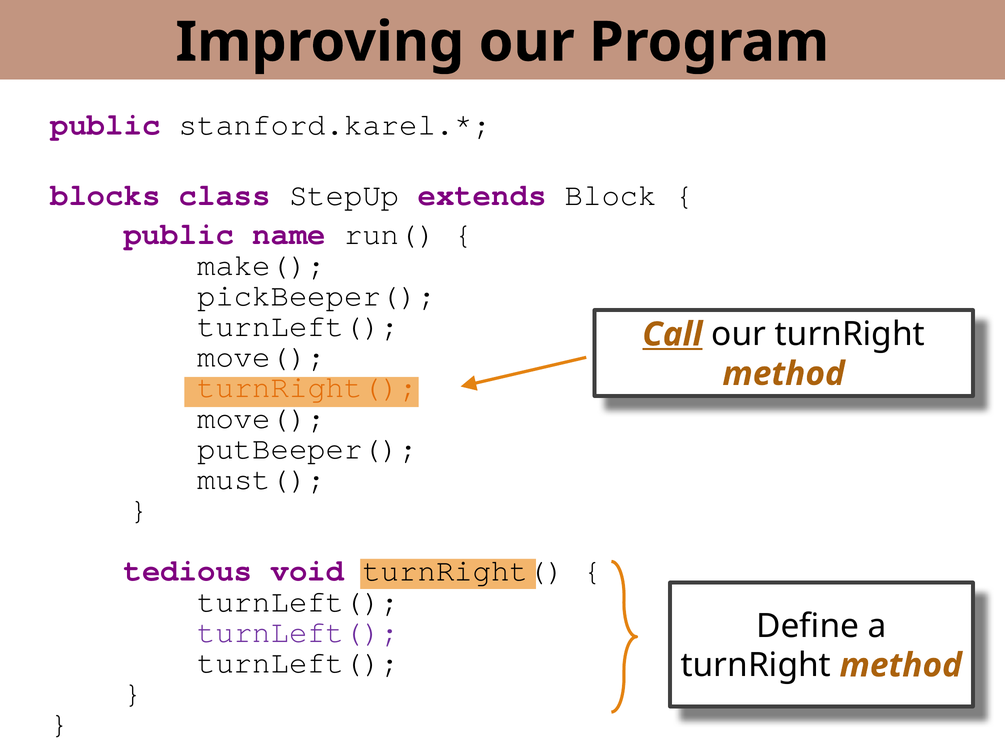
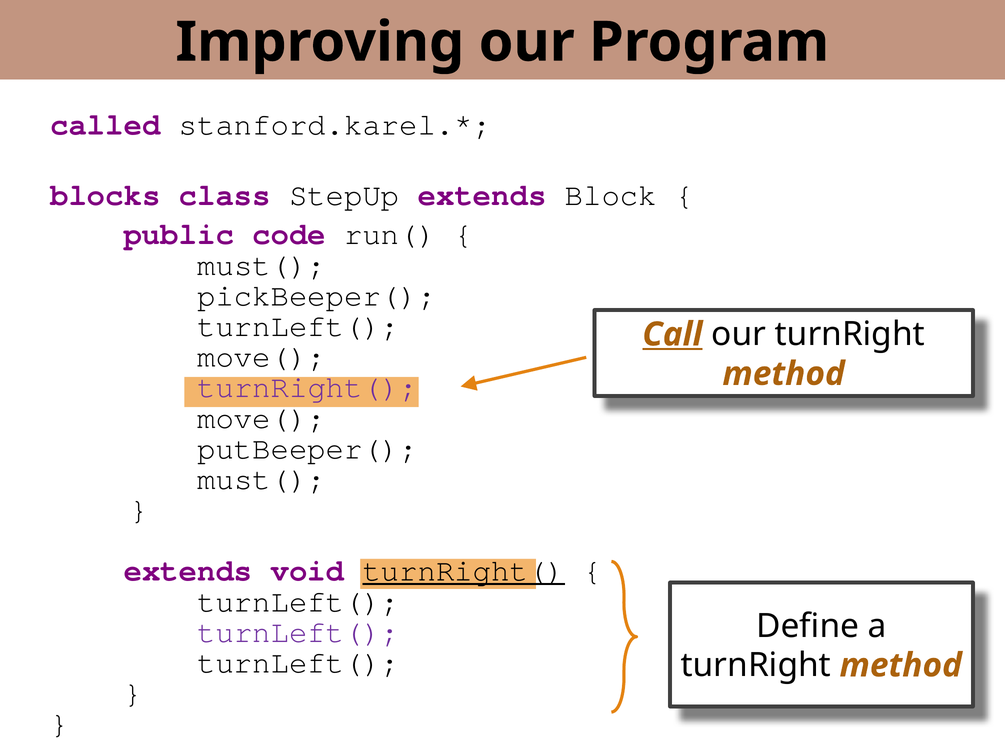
public at (105, 124): public -> called
name: name -> code
make( at (262, 265): make( -> must(
turnRight( at (308, 387) colour: orange -> purple
tedious at (188, 571): tedious -> extends
turnRight( at (464, 571) underline: none -> present
